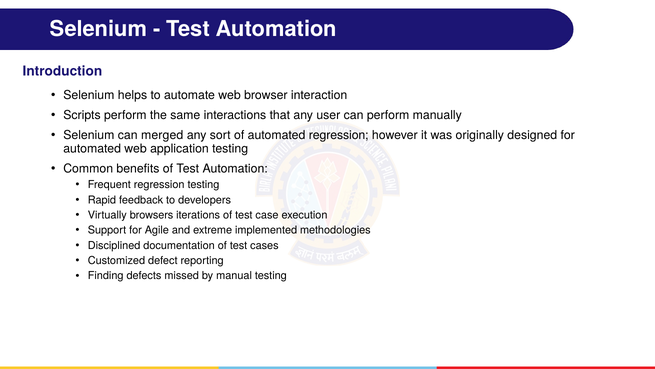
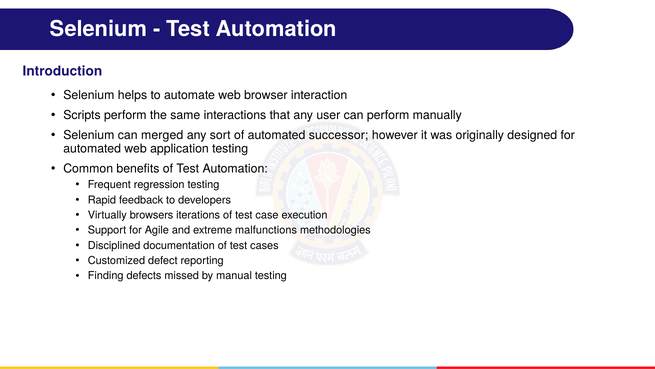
automated regression: regression -> successor
implemented: implemented -> malfunctions
